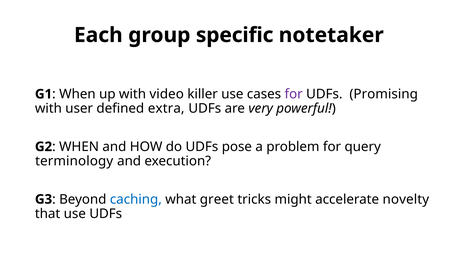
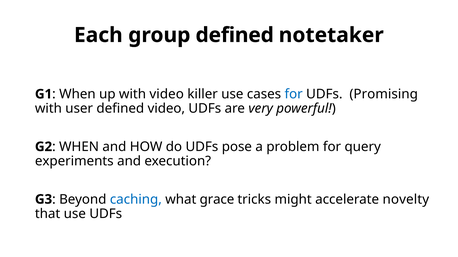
group specific: specific -> defined
for at (294, 94) colour: purple -> blue
defined extra: extra -> video
terminology: terminology -> experiments
greet: greet -> grace
